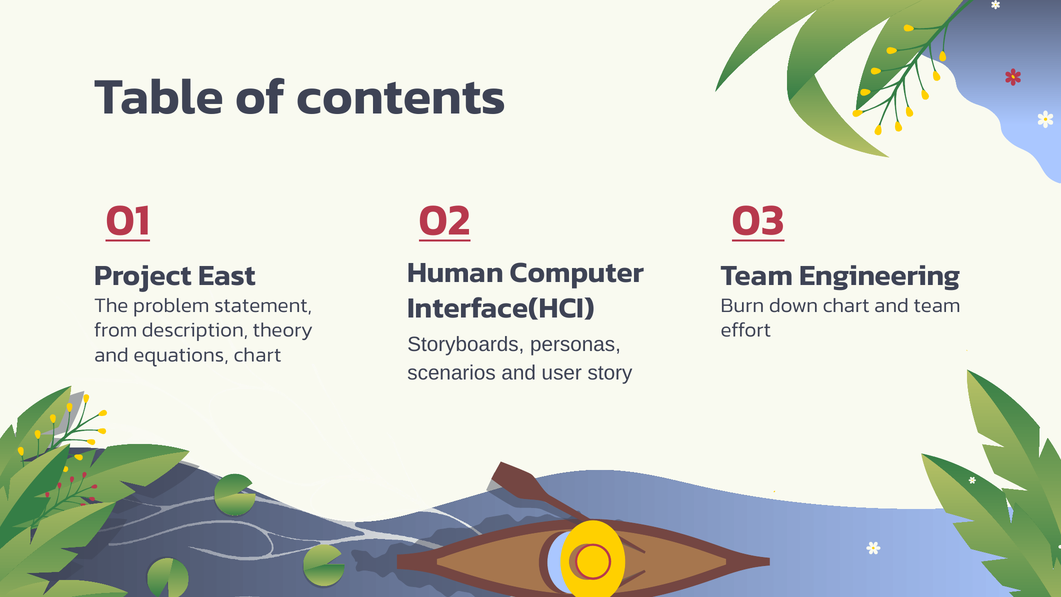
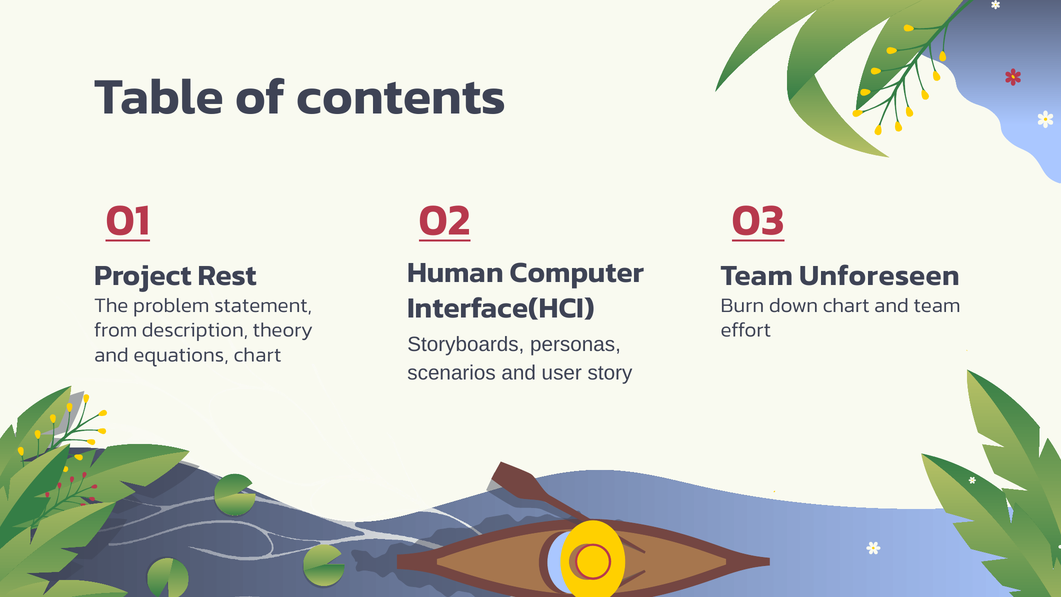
East: East -> Rest
Engineering: Engineering -> Unforeseen
